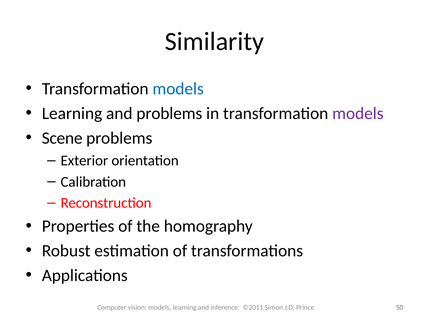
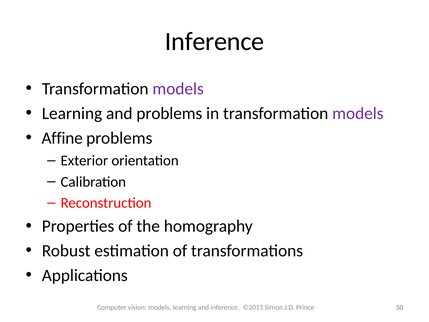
Similarity at (214, 42): Similarity -> Inference
models at (178, 89) colour: blue -> purple
Scene: Scene -> Affine
